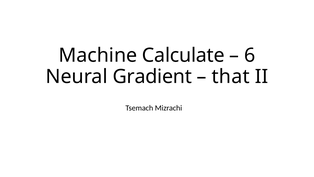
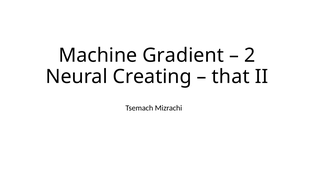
Calculate: Calculate -> Gradient
6: 6 -> 2
Gradient: Gradient -> Creating
